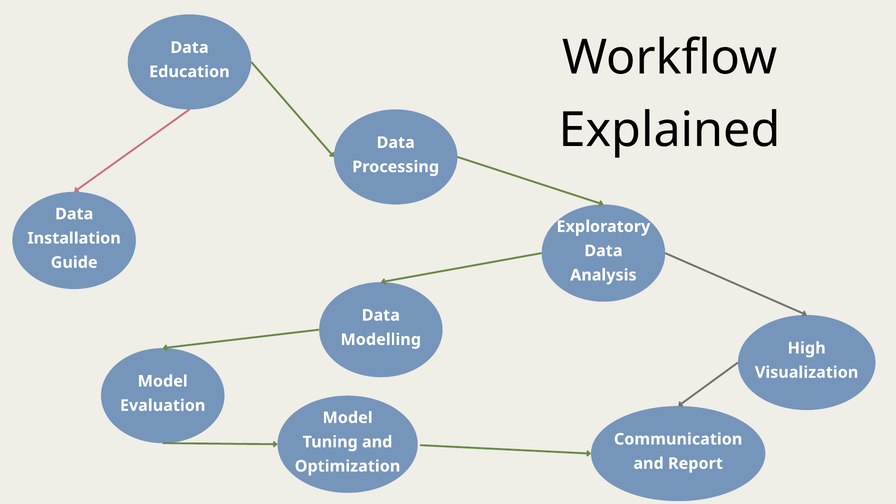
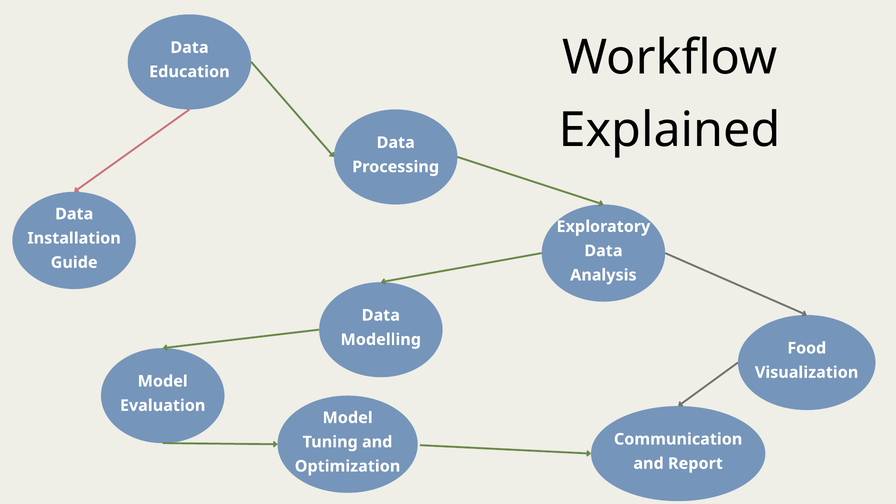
High: High -> Food
